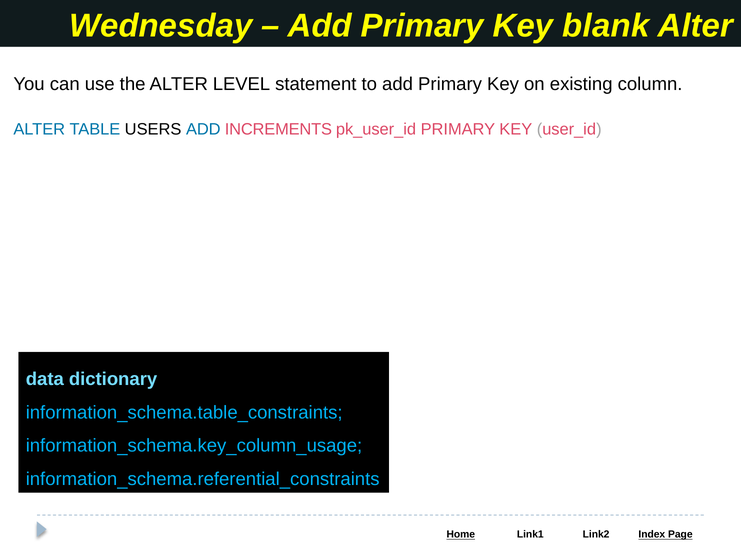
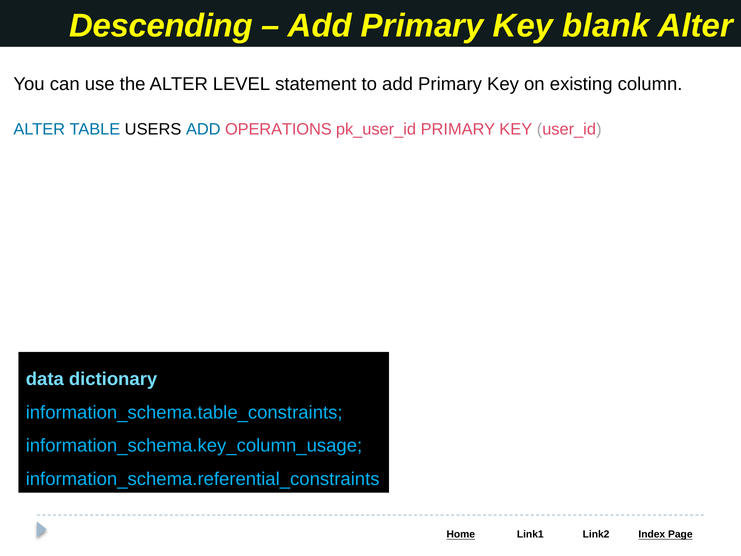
Wednesday: Wednesday -> Descending
INCREMENTS: INCREMENTS -> OPERATIONS
